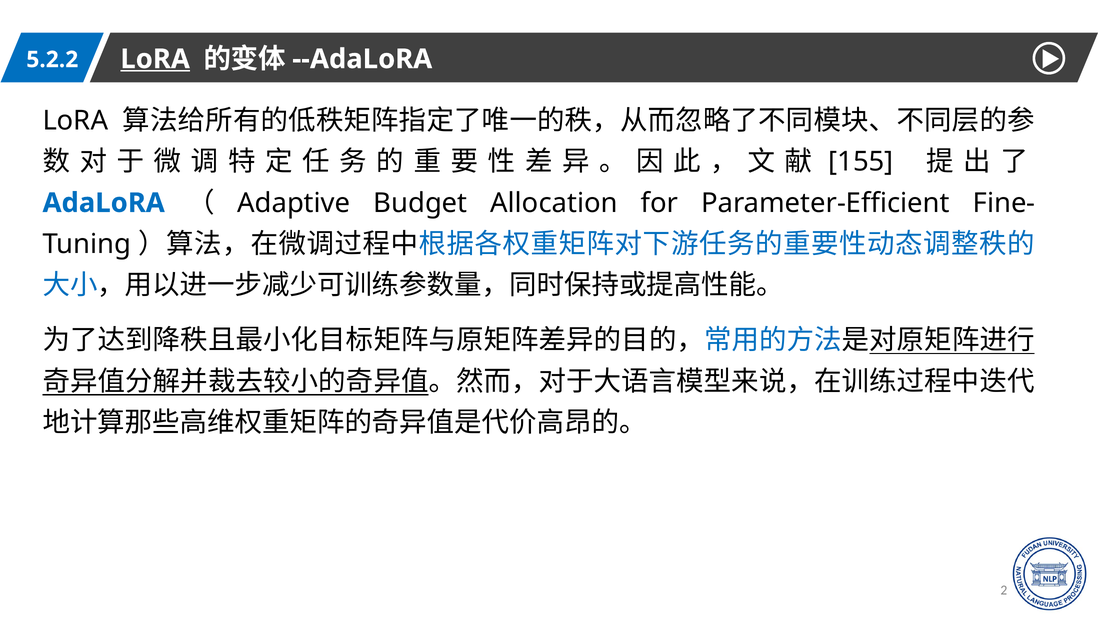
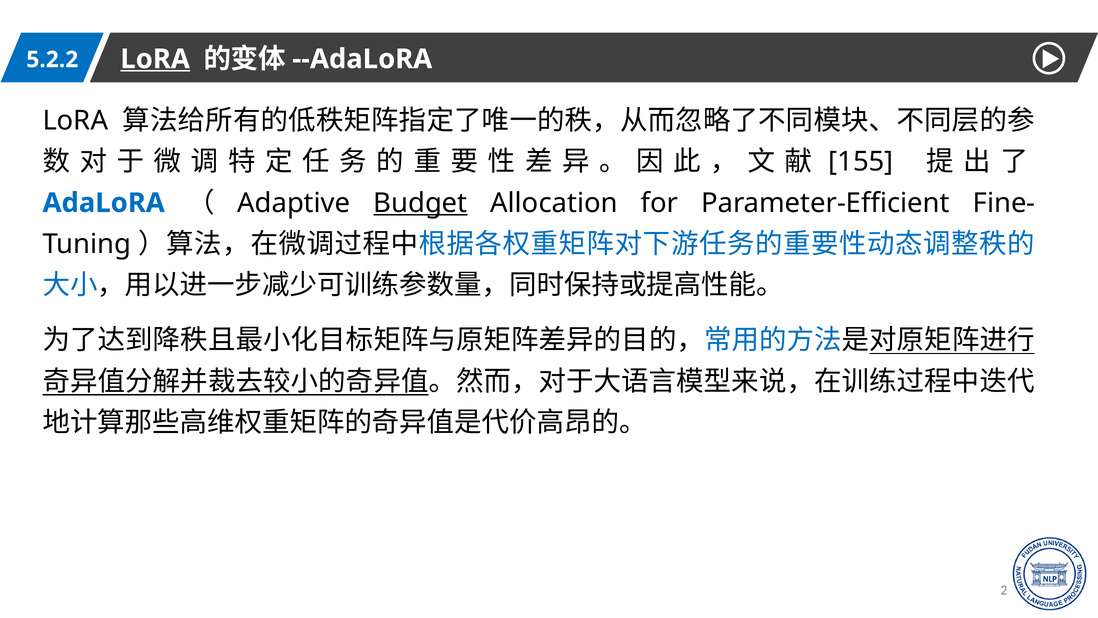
Budget underline: none -> present
